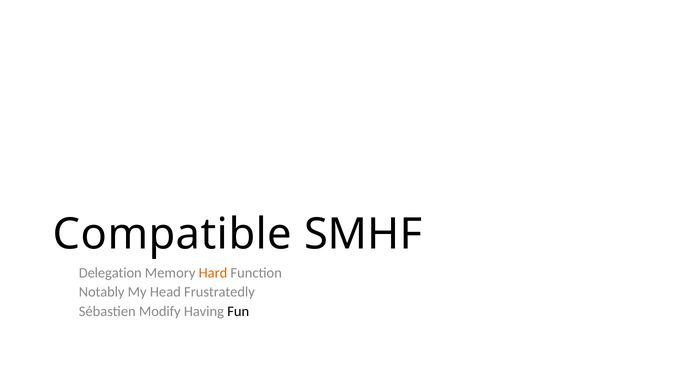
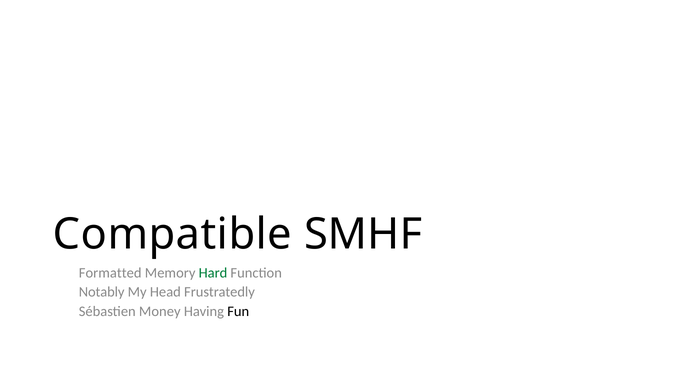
Delegation: Delegation -> Formatted
Hard colour: orange -> green
Modify: Modify -> Money
